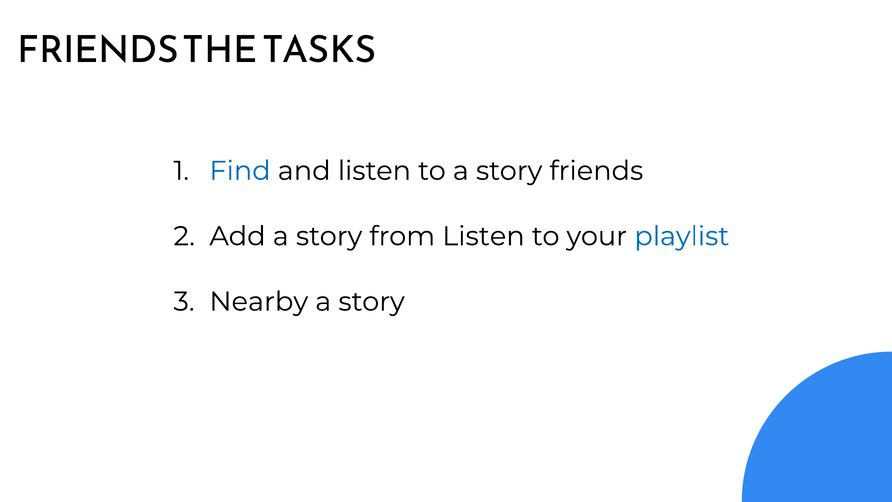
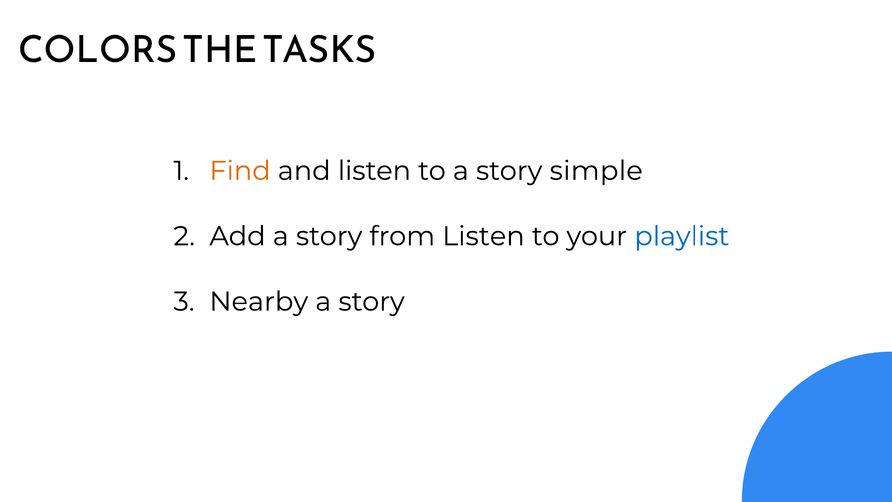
FRIENDS at (98, 50): FRIENDS -> COLORS
Find colour: blue -> orange
to a story friends: friends -> simple
